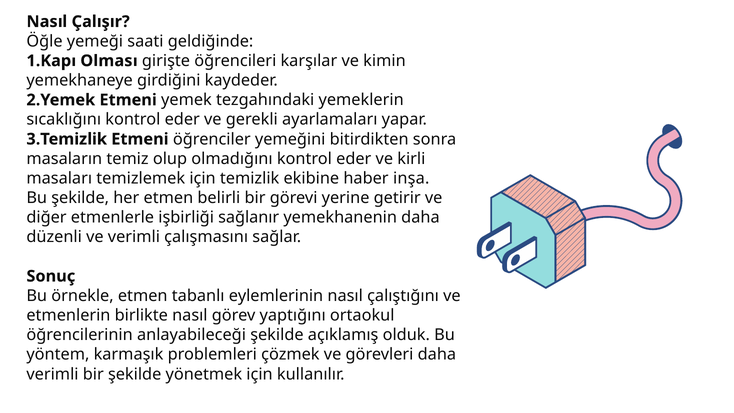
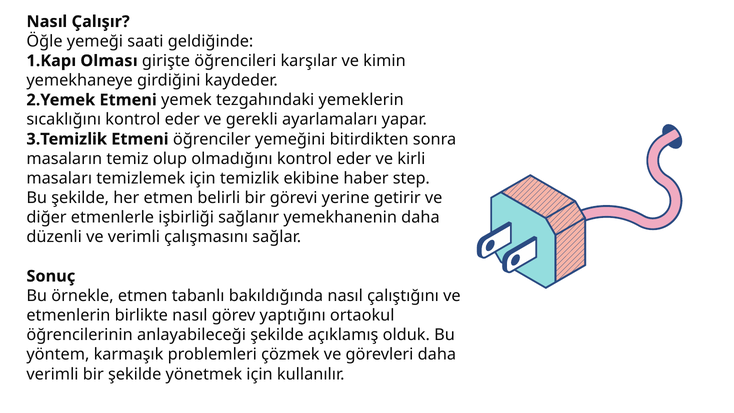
inşa: inşa -> step
eylemlerinin: eylemlerinin -> bakıldığında
